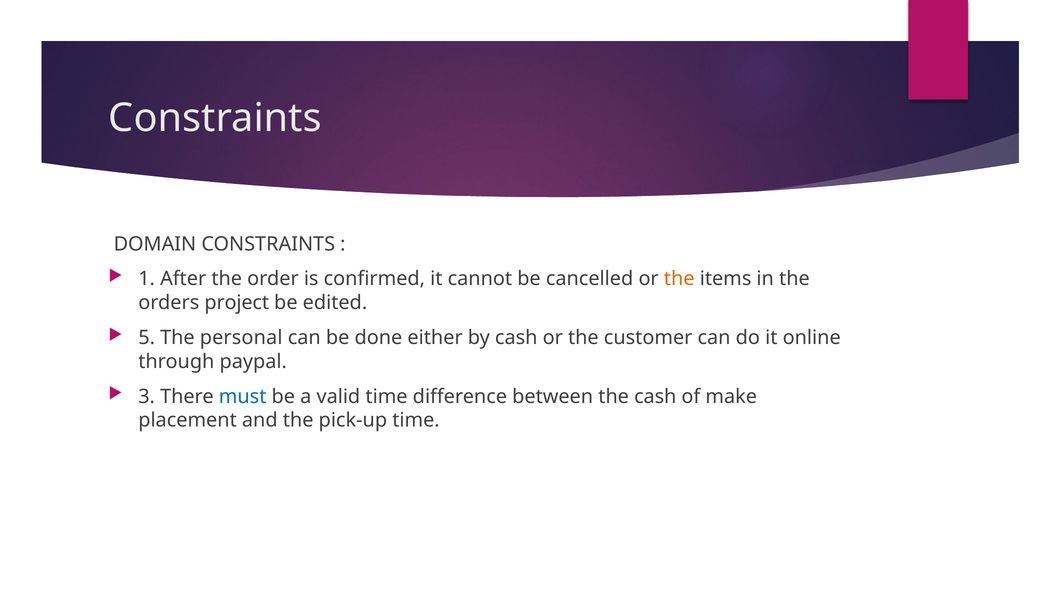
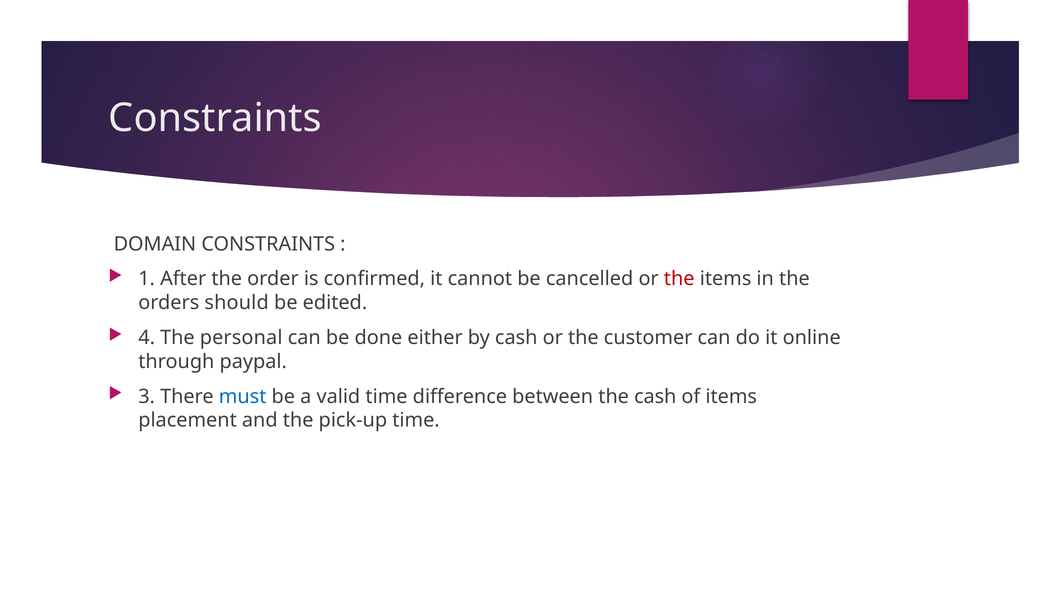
the at (679, 279) colour: orange -> red
project: project -> should
5: 5 -> 4
of make: make -> items
